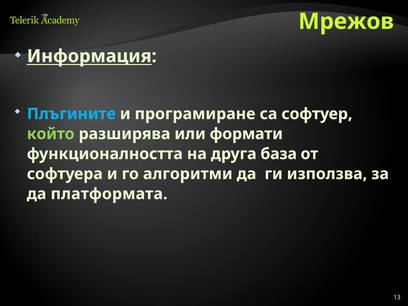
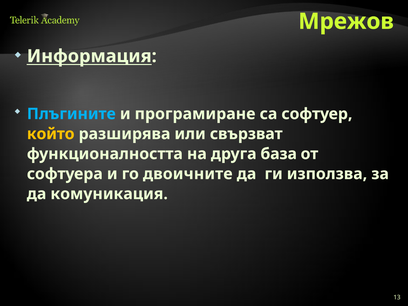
който colour: light green -> yellow
формати: формати -> свързват
алгоритми: алгоритми -> двоичните
платформата: платформата -> комуникация
